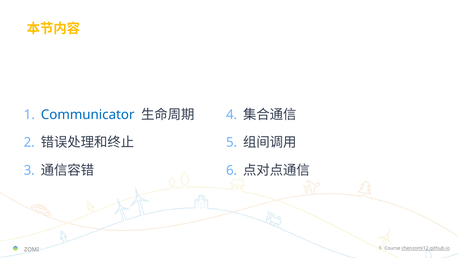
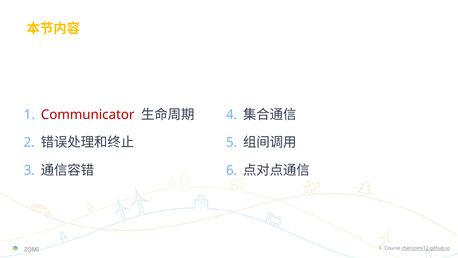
Communicator colour: blue -> red
